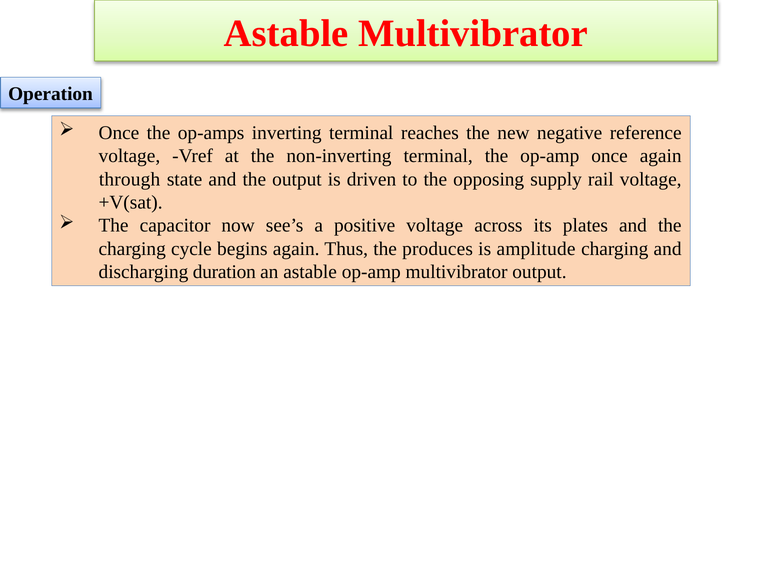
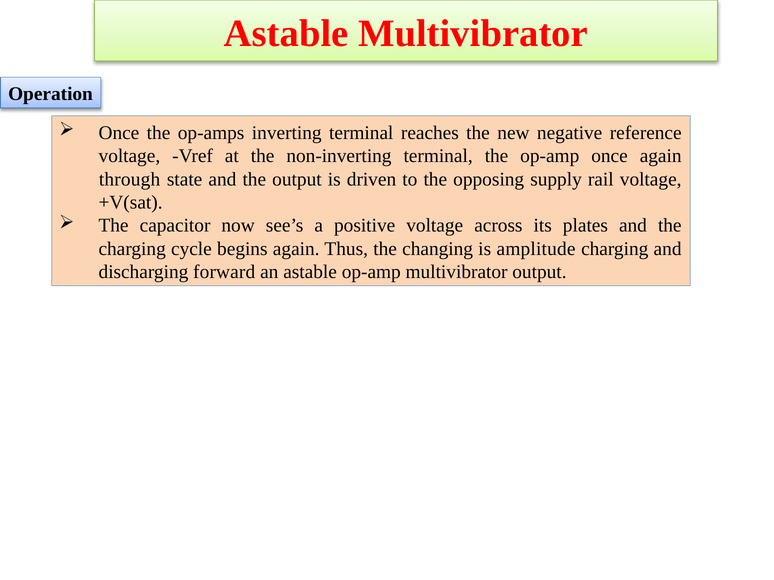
produces: produces -> changing
duration: duration -> forward
